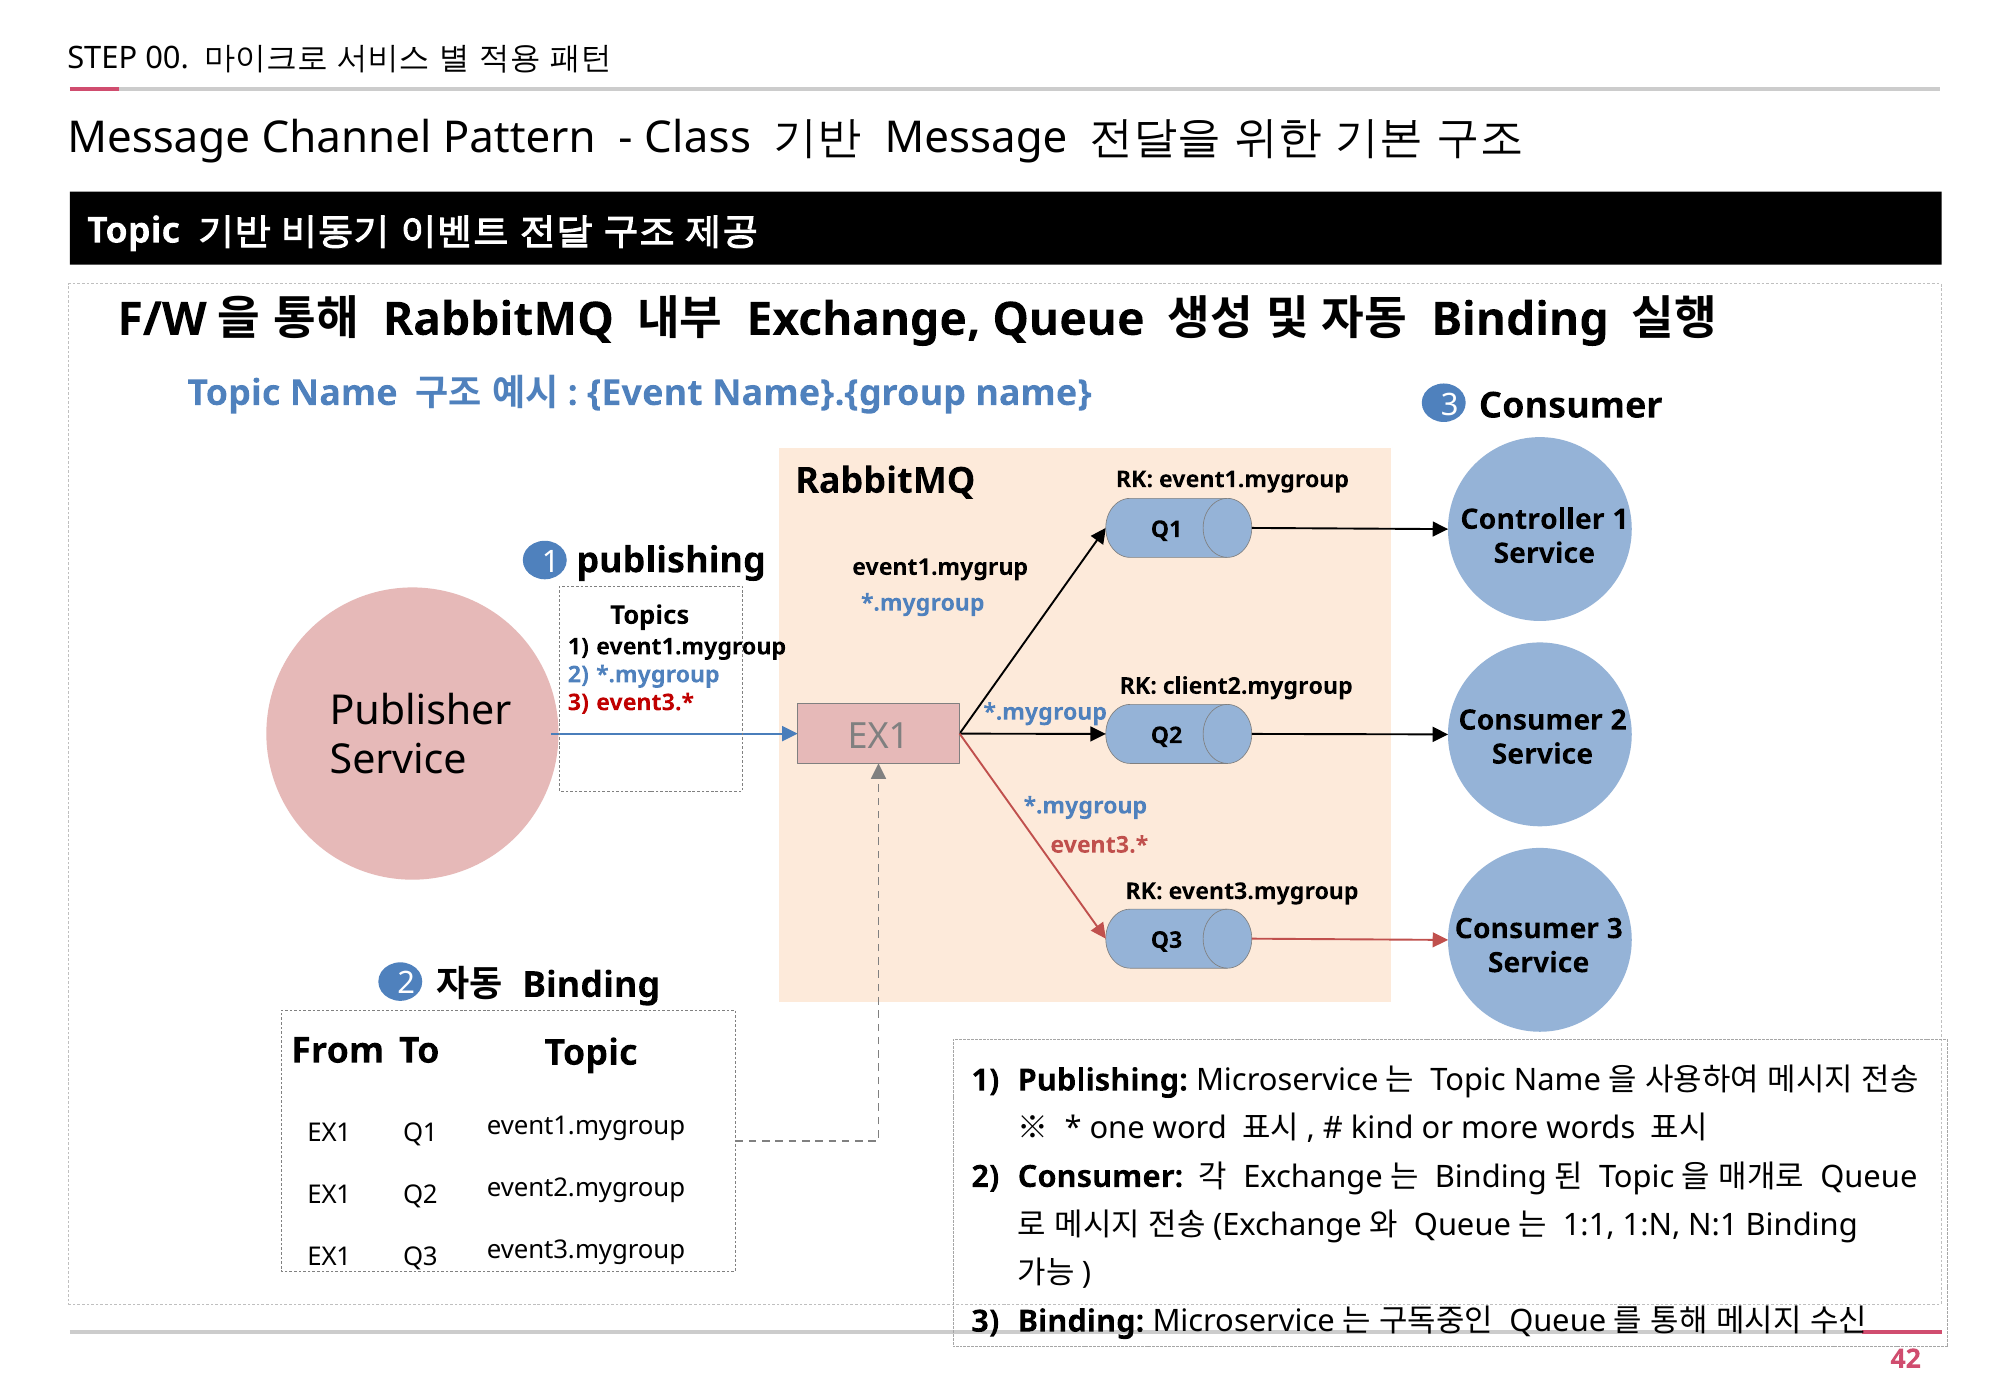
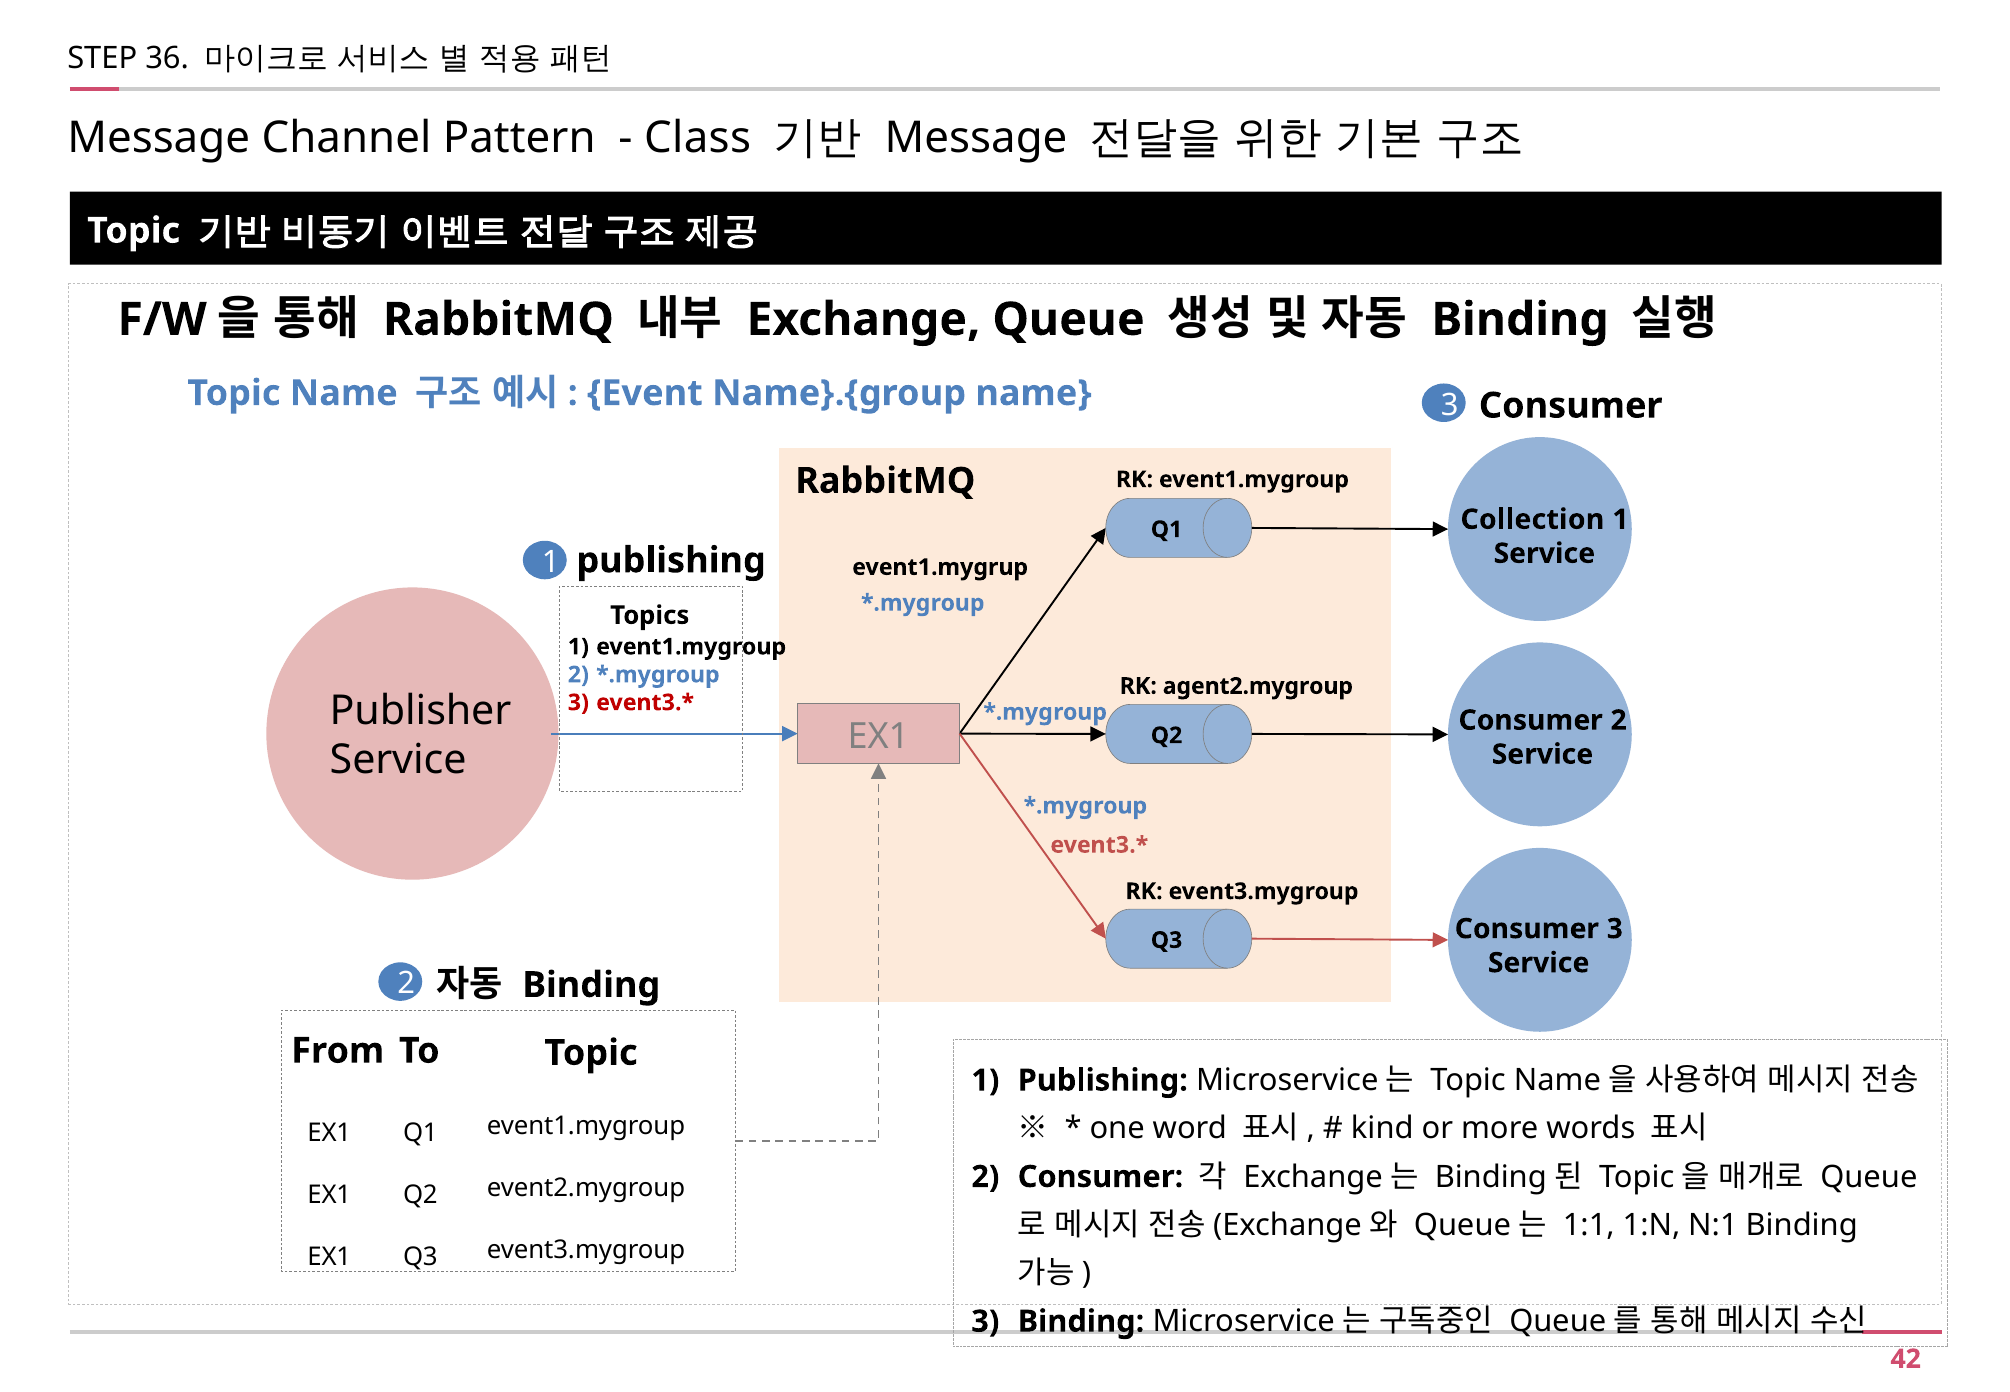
00: 00 -> 36
Controller: Controller -> Collection
client2.mygroup: client2.mygroup -> agent2.mygroup
